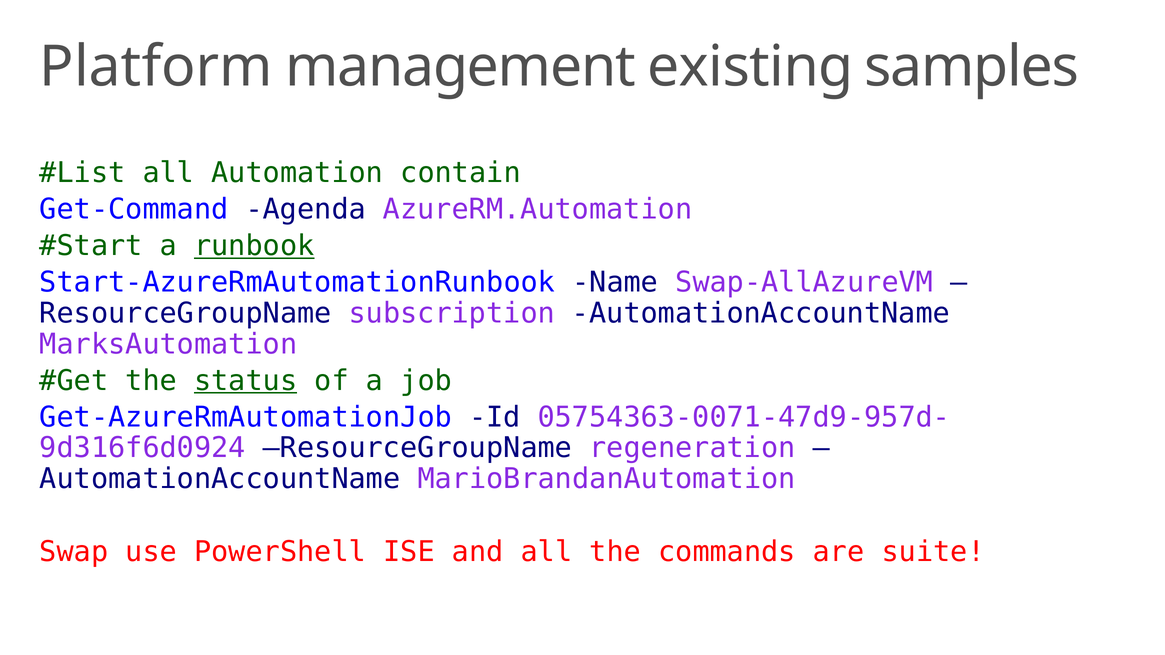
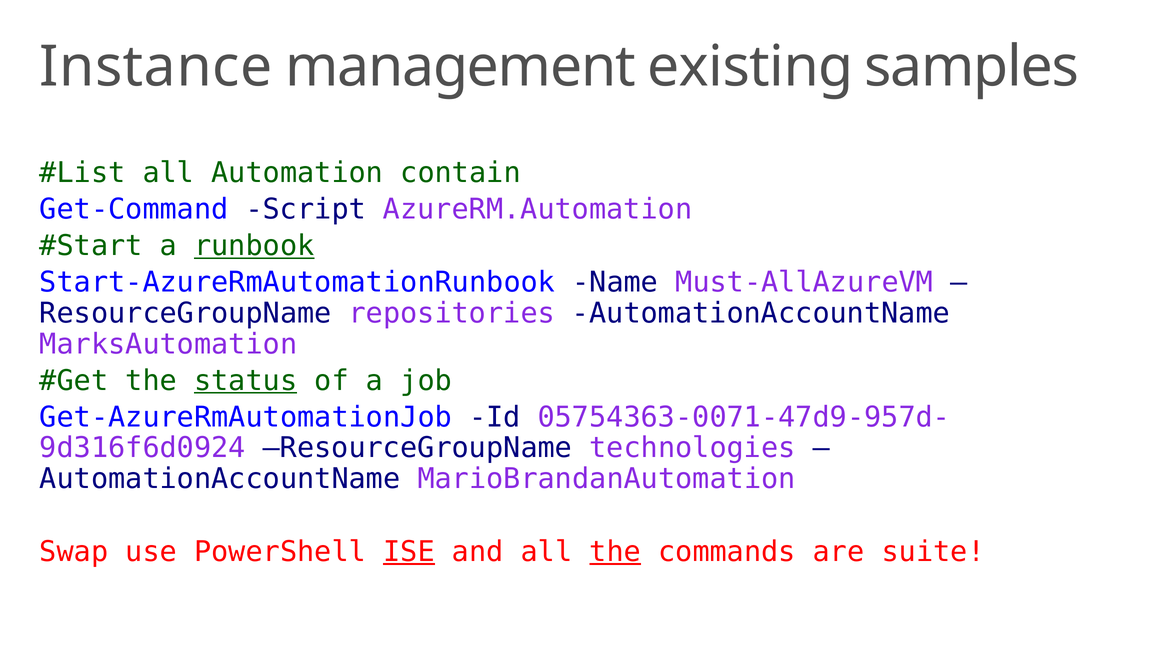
Platform: Platform -> Instance
Agenda: Agenda -> Script
Swap-AllAzureVM: Swap-AllAzureVM -> Must-AllAzureVM
subscription: subscription -> repositories
regeneration: regeneration -> technologies
ISE underline: none -> present
the at (615, 552) underline: none -> present
